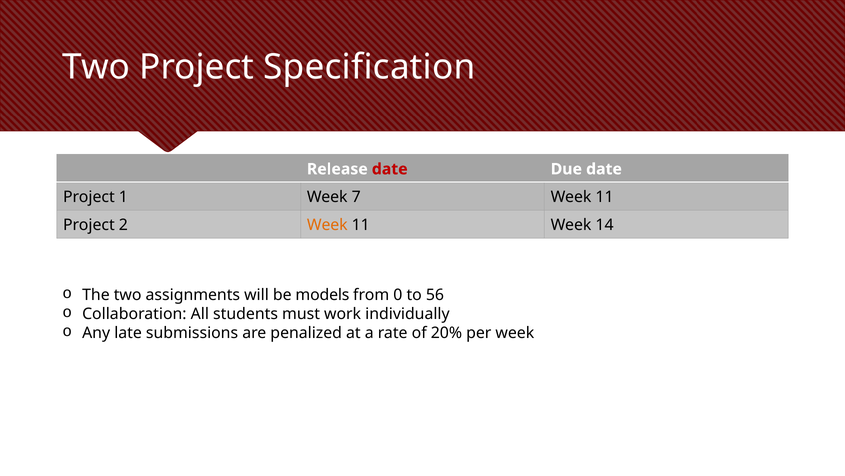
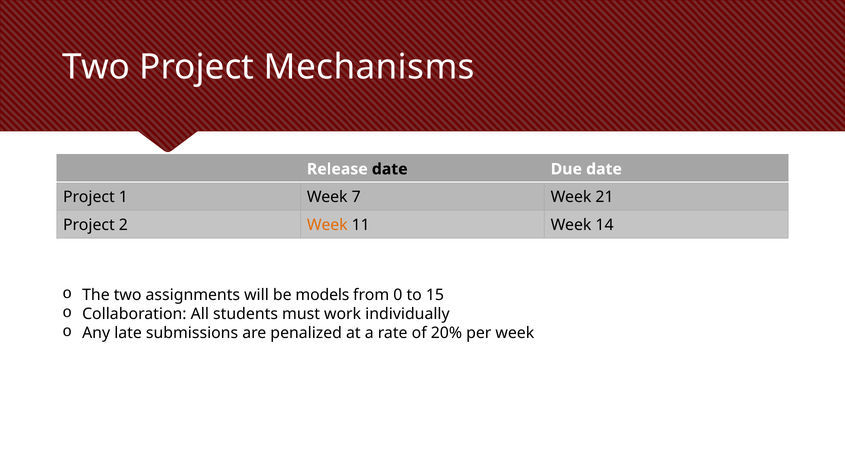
Specification: Specification -> Mechanisms
date at (390, 169) colour: red -> black
7 Week 11: 11 -> 21
56: 56 -> 15
